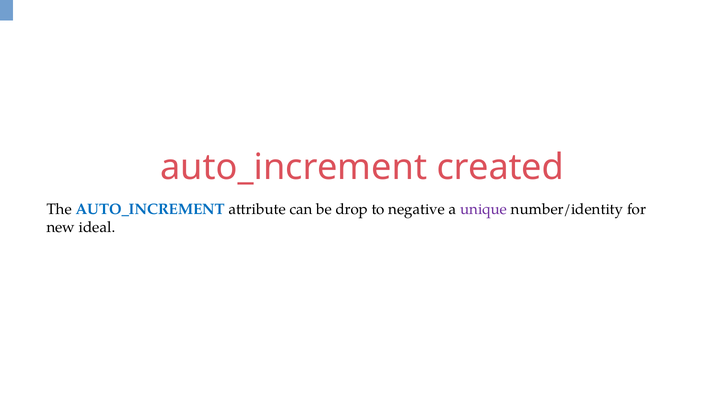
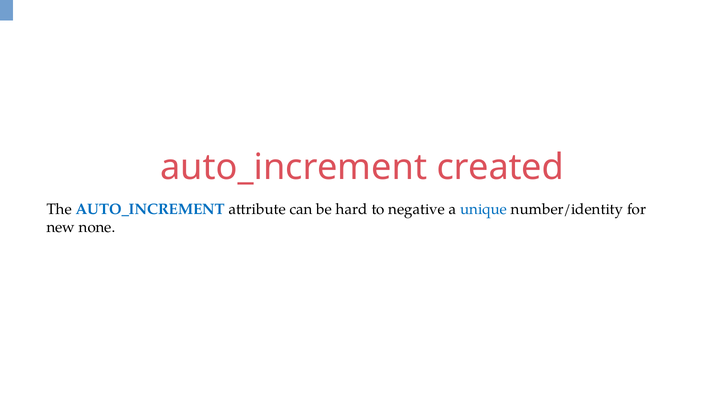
drop: drop -> hard
unique colour: purple -> blue
ideal: ideal -> none
